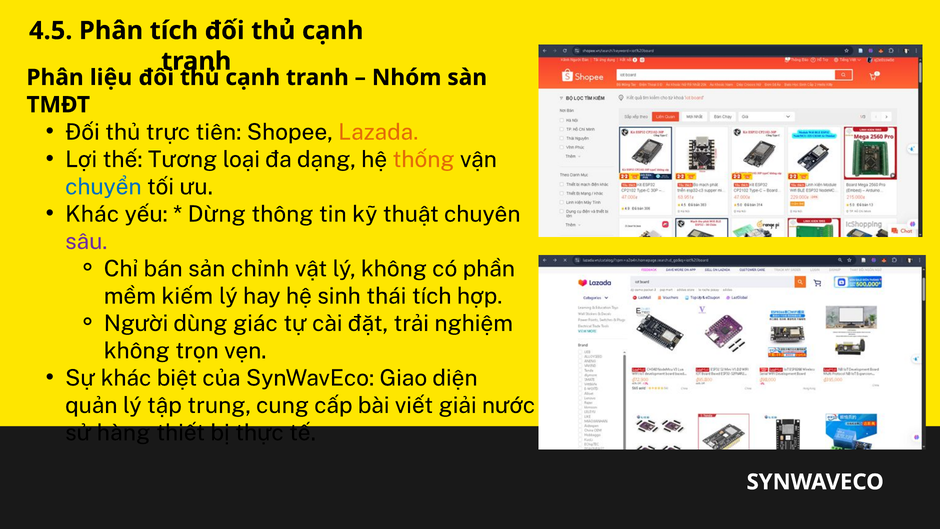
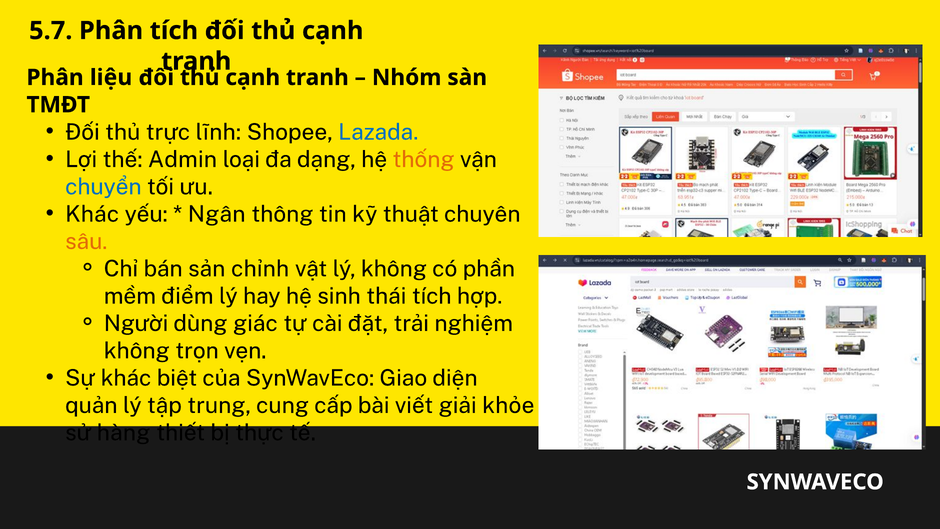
4.5: 4.5 -> 5.7
tiên: tiên -> lĩnh
Lazada colour: orange -> blue
Tương: Tương -> Admin
Dừng: Dừng -> Ngân
sâu colour: purple -> orange
kiếm: kiếm -> điểm
nước: nước -> khỏe
